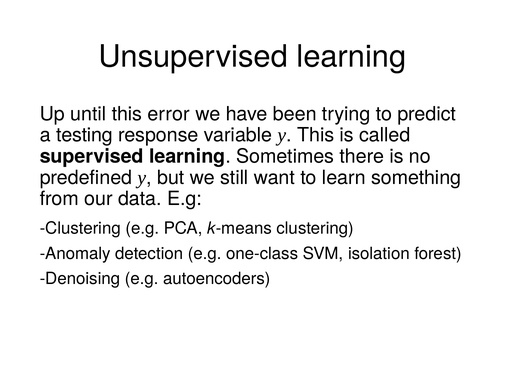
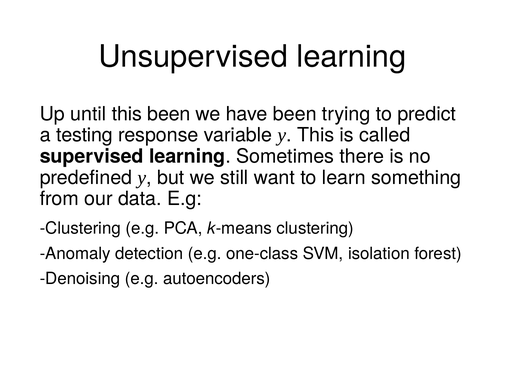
this error: error -> been
